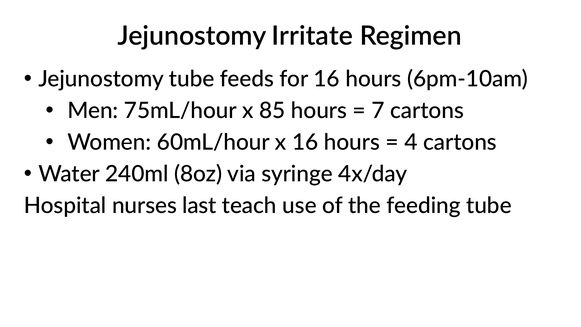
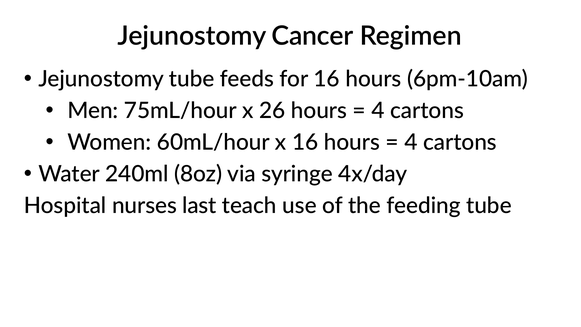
Irritate: Irritate -> Cancer
85: 85 -> 26
7 at (378, 111): 7 -> 4
